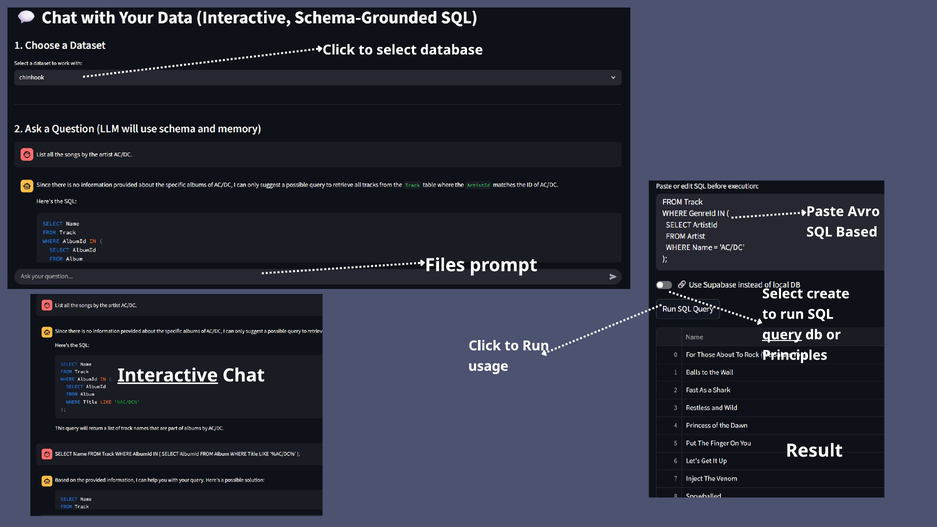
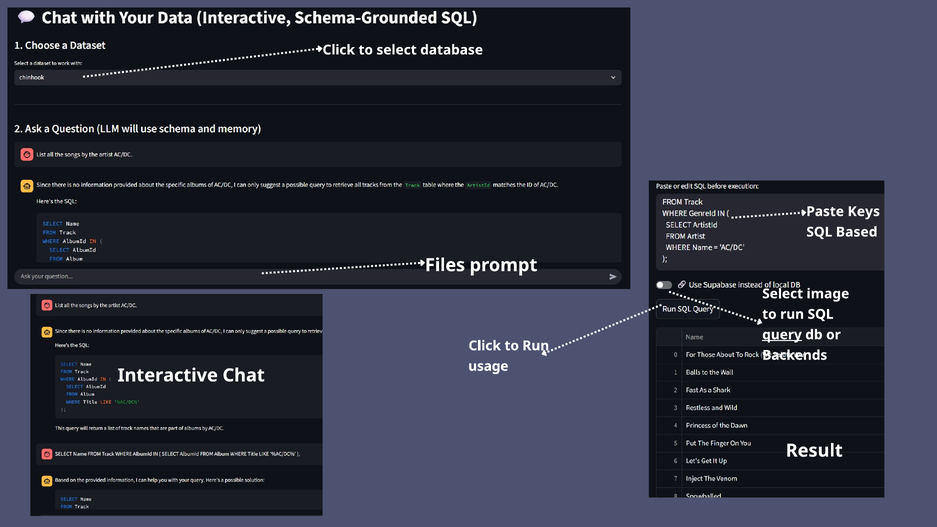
Avro: Avro -> Keys
create: create -> image
Principles: Principles -> Backends
Interactive underline: present -> none
